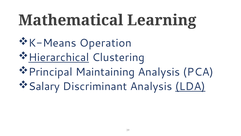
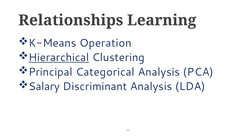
Mathematical: Mathematical -> Relationships
Maintaining: Maintaining -> Categorical
LDA underline: present -> none
